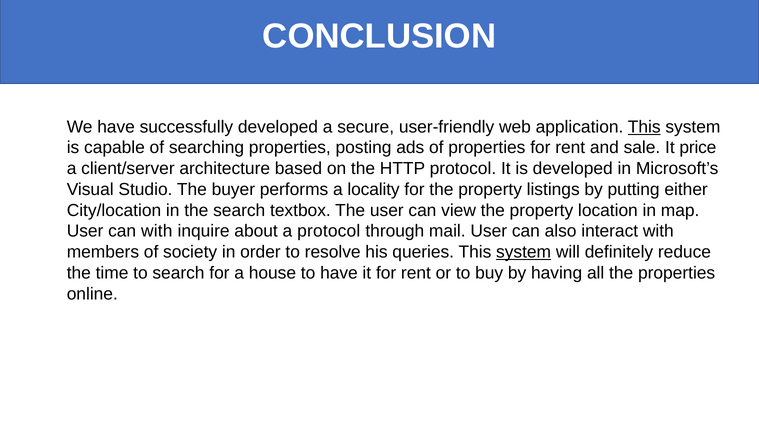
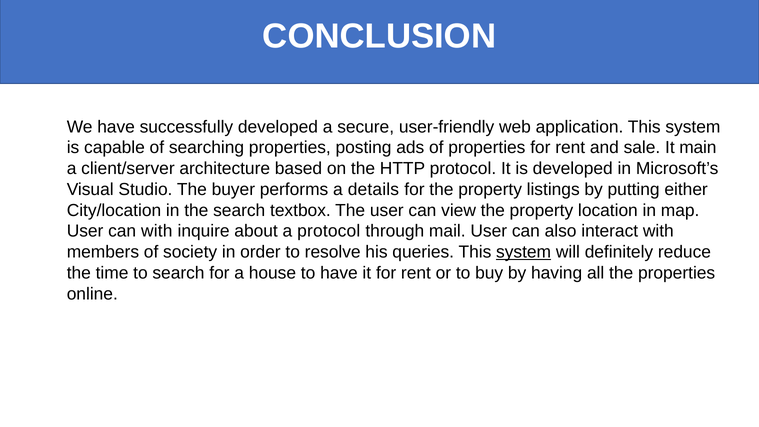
This at (644, 127) underline: present -> none
price: price -> main
locality: locality -> details
